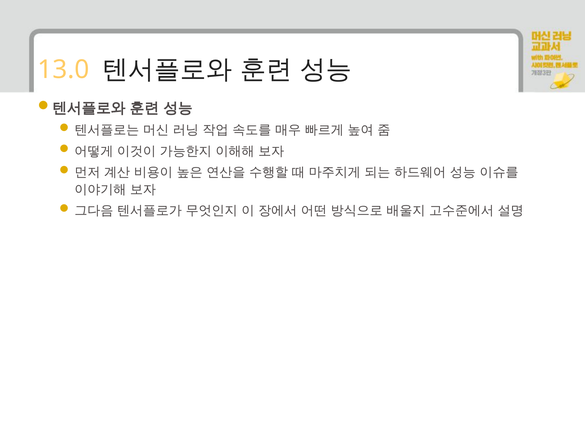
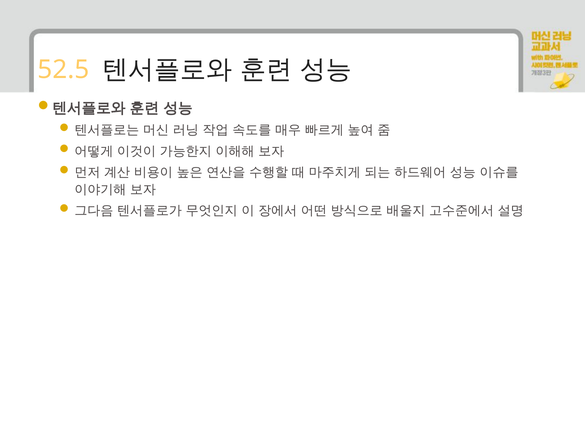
13.0: 13.0 -> 52.5
